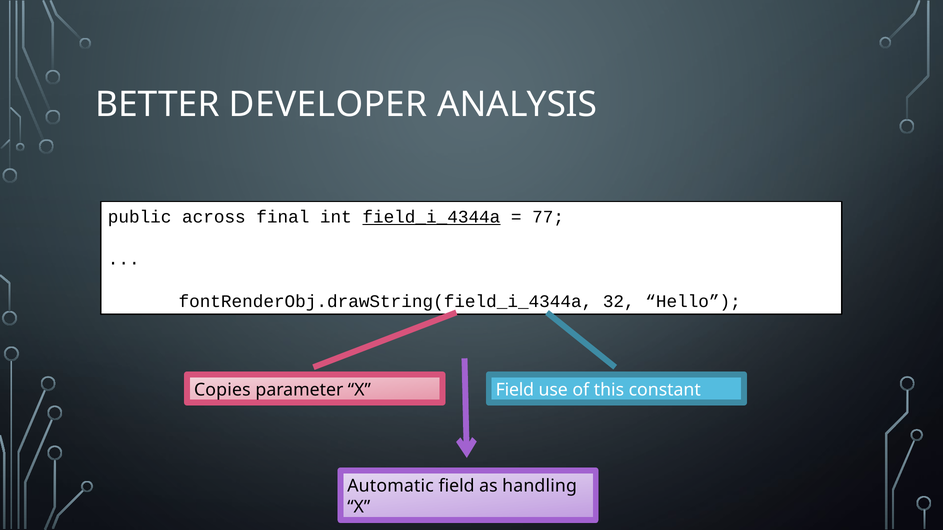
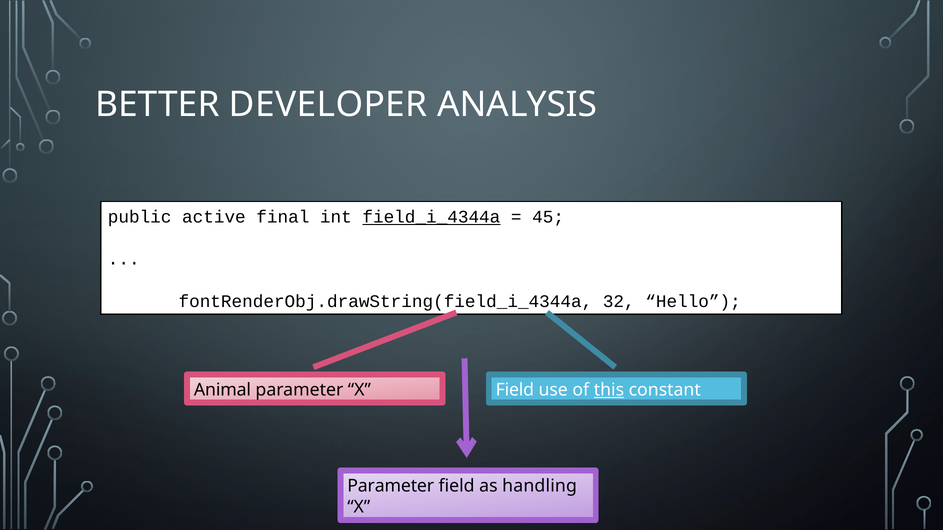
across: across -> active
77: 77 -> 45
Copies: Copies -> Animal
this underline: none -> present
Automatic at (391, 486): Automatic -> Parameter
